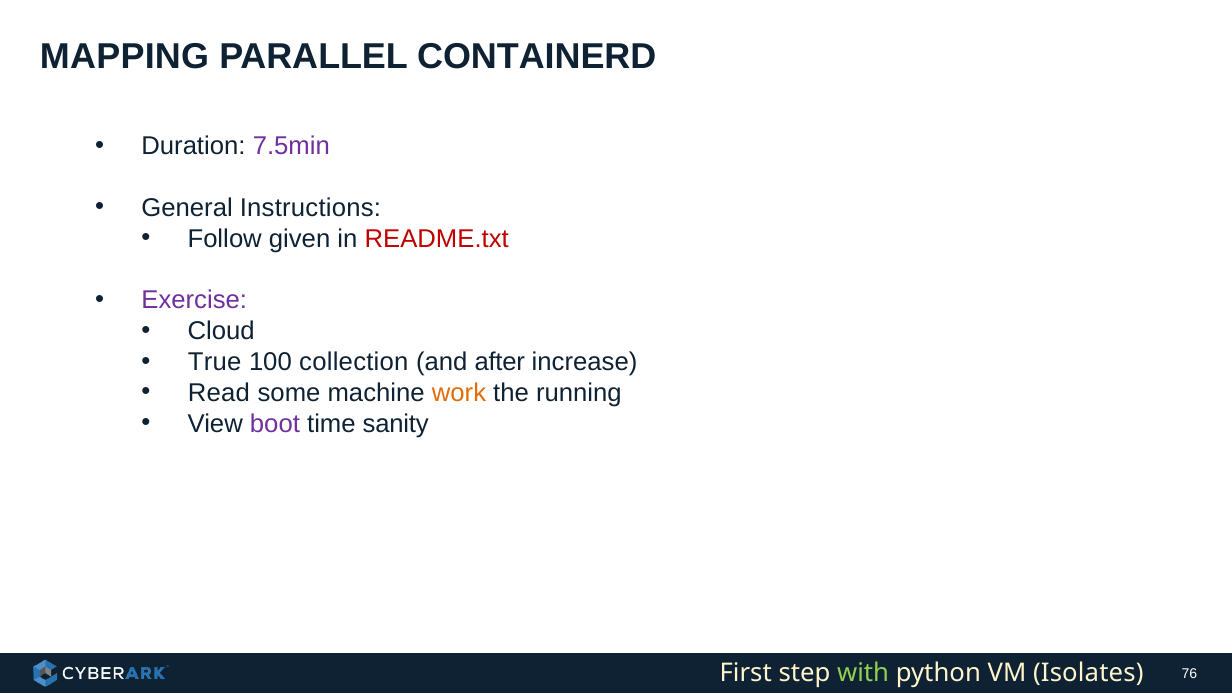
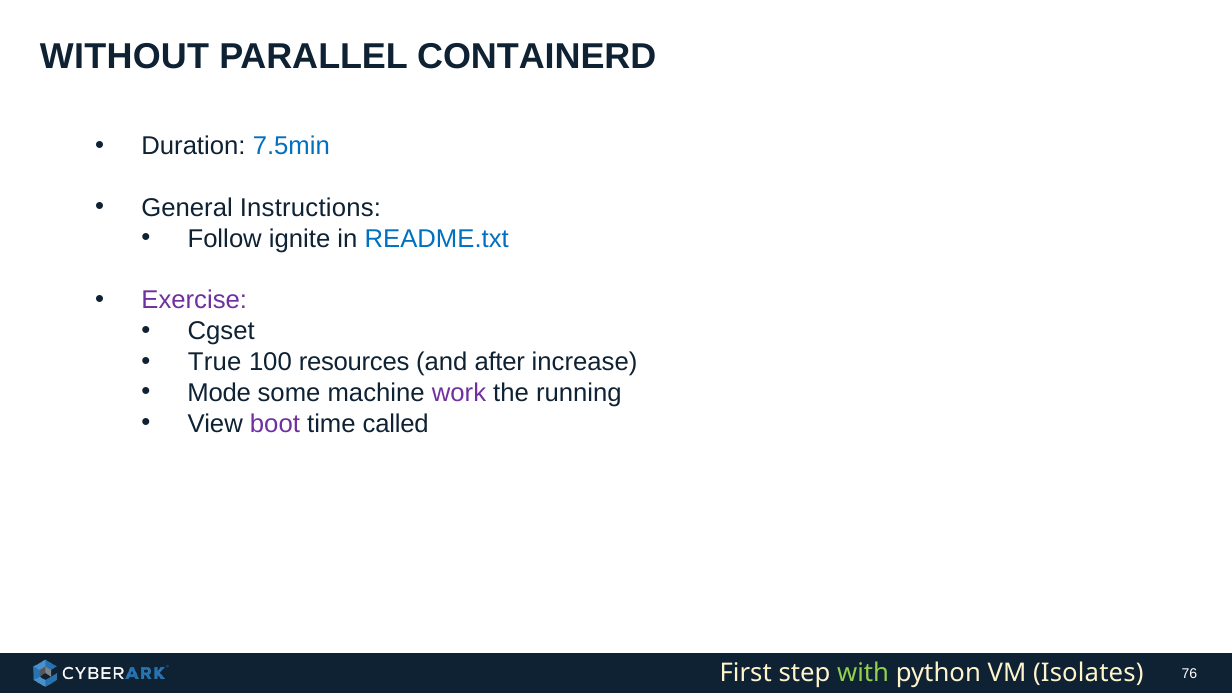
MAPPING: MAPPING -> WITHOUT
7.5min colour: purple -> blue
given: given -> ignite
README.txt colour: red -> blue
Cloud: Cloud -> Cgset
collection: collection -> resources
Read: Read -> Mode
work colour: orange -> purple
sanity: sanity -> called
